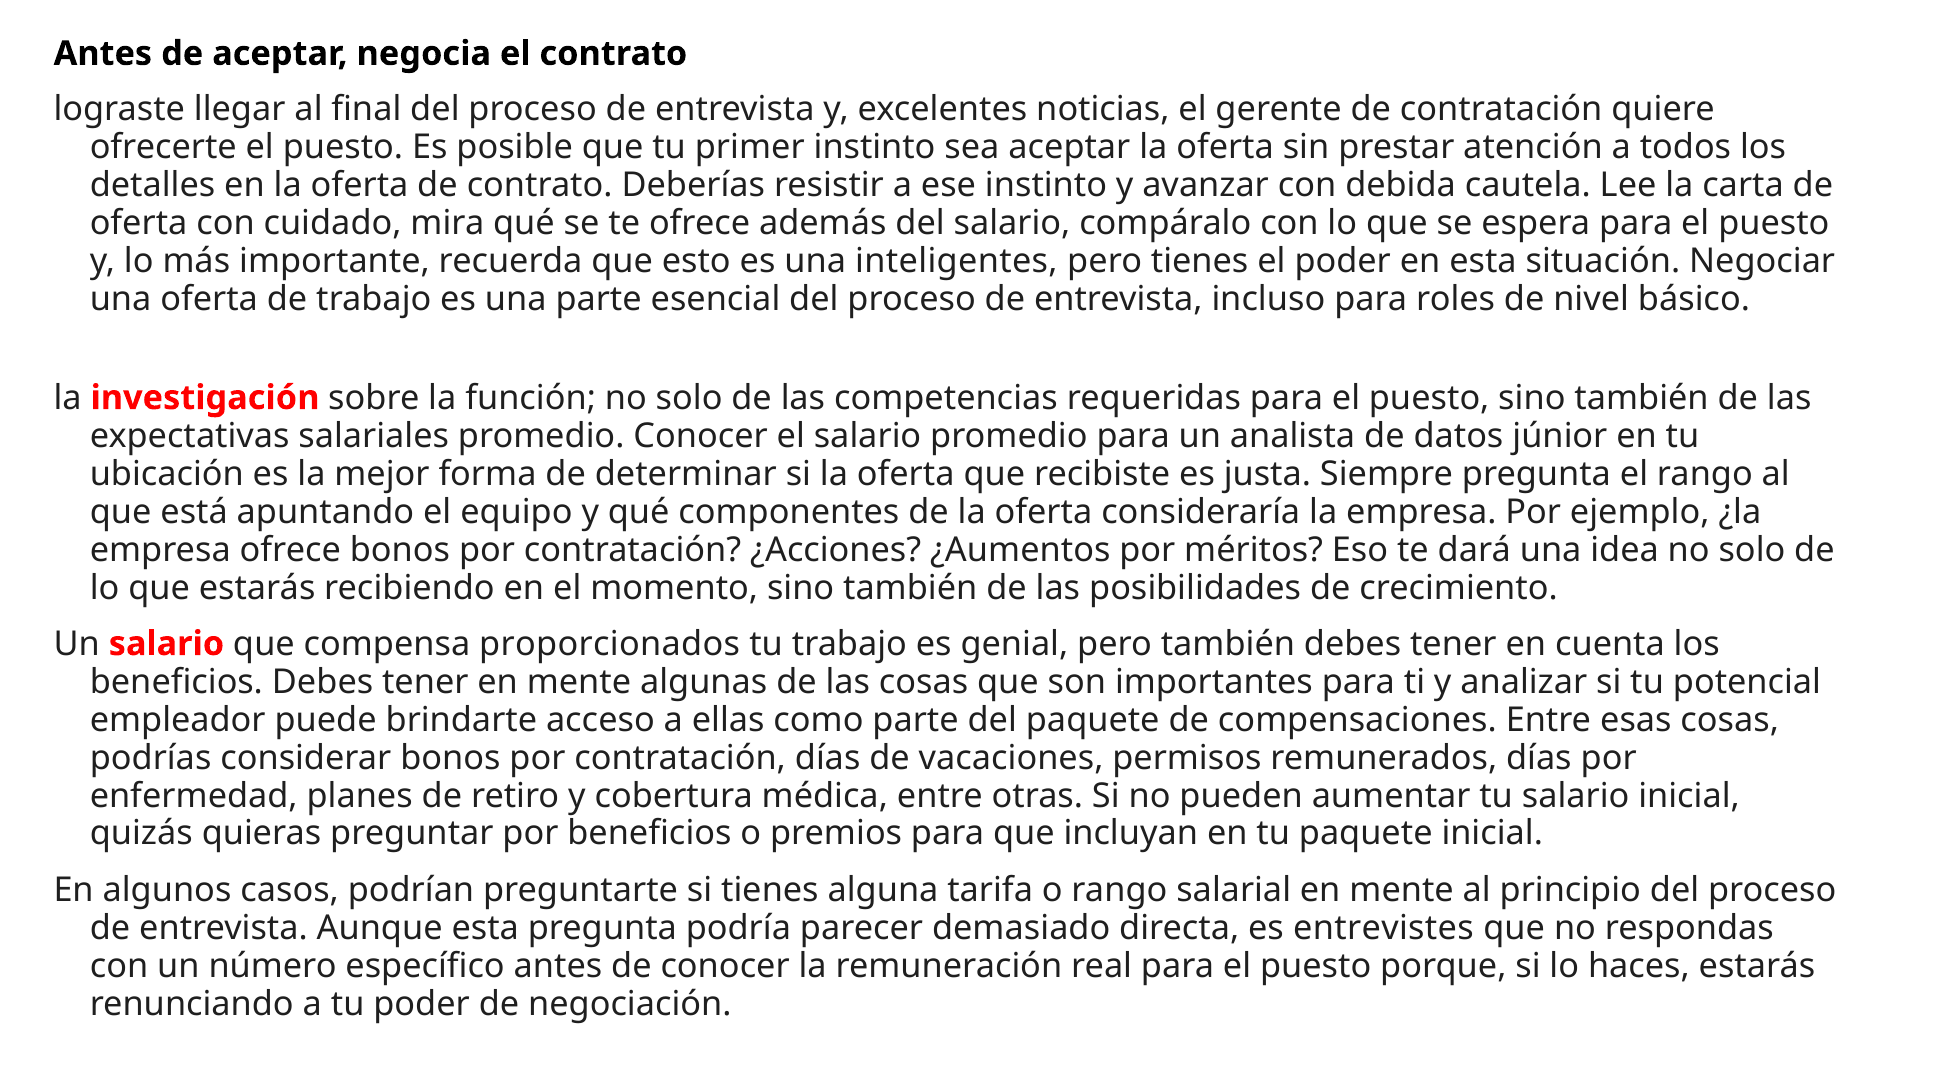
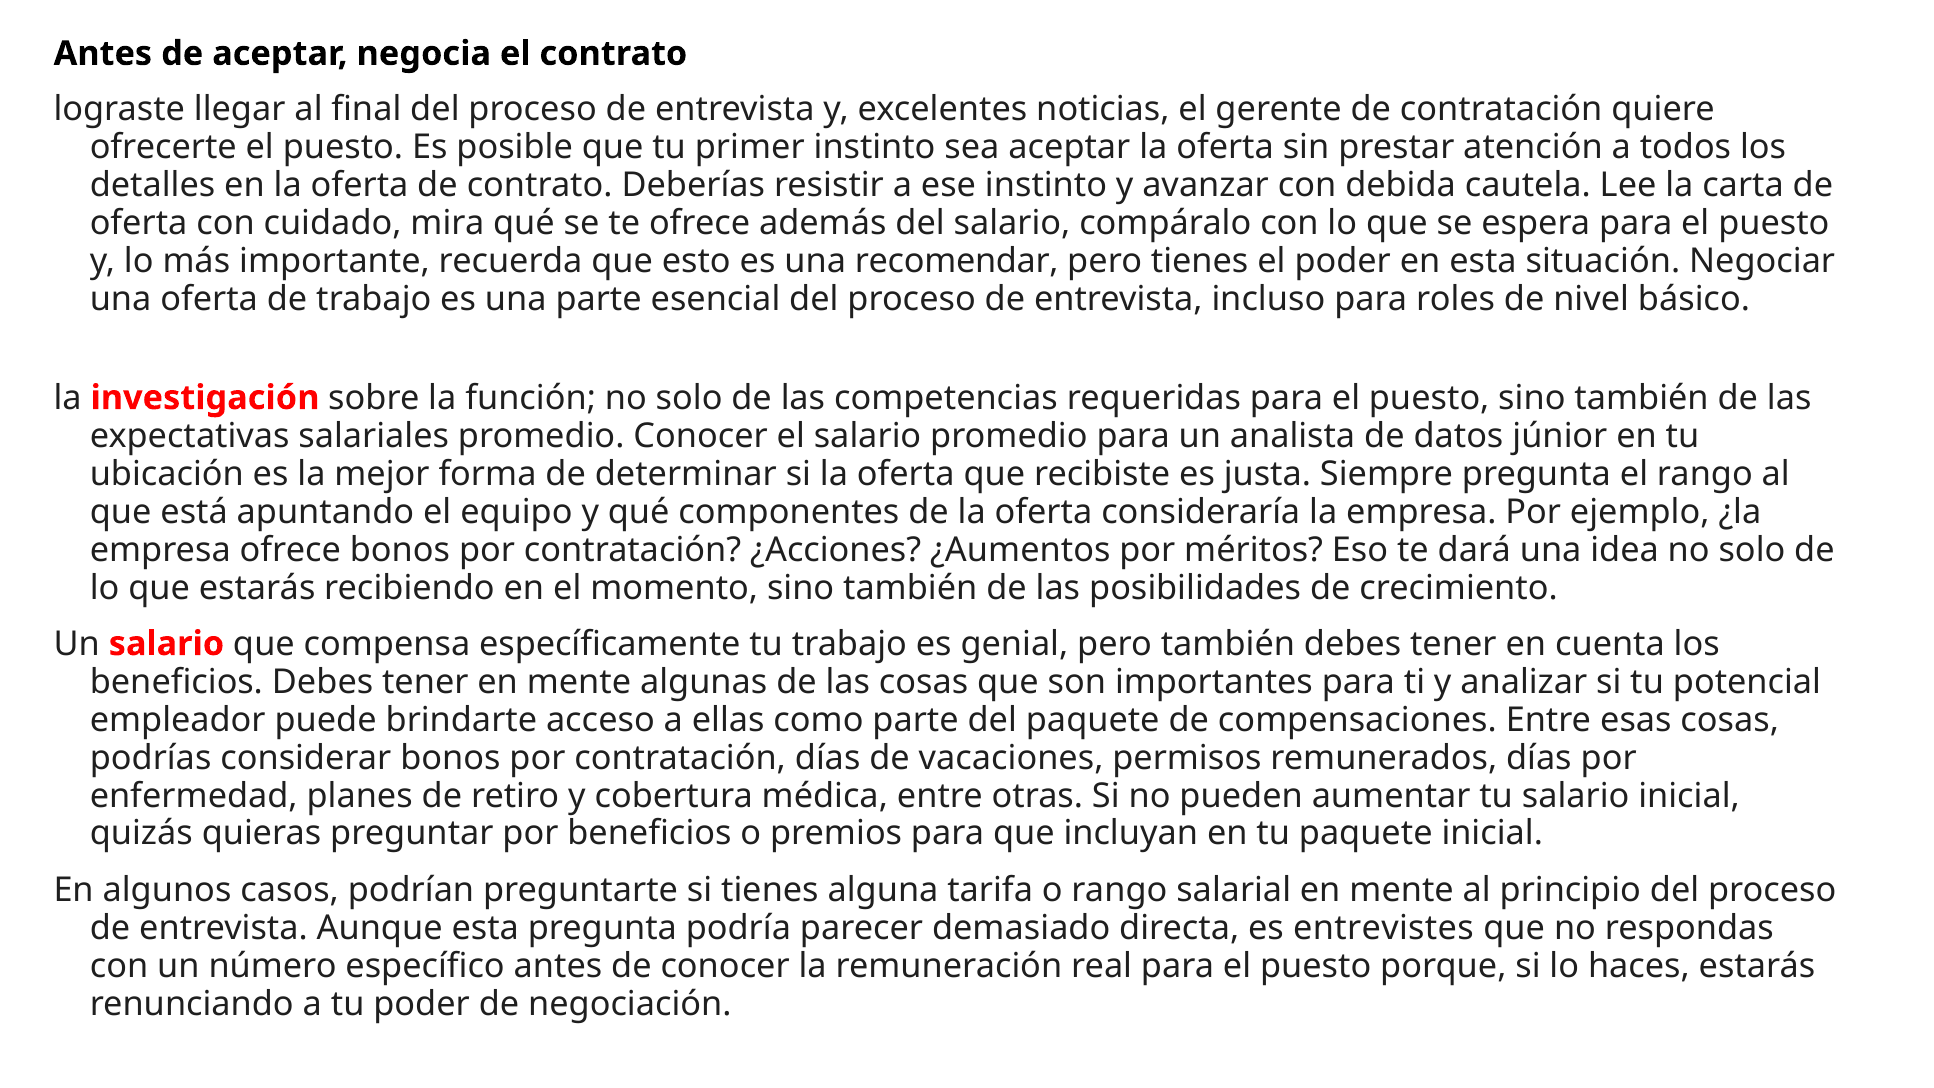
inteligentes: inteligentes -> recomendar
proporcionados: proporcionados -> específicamente
